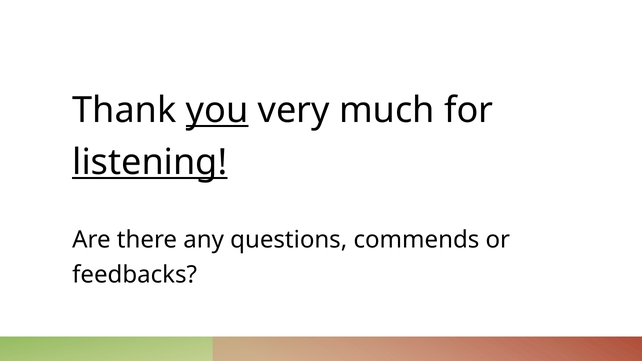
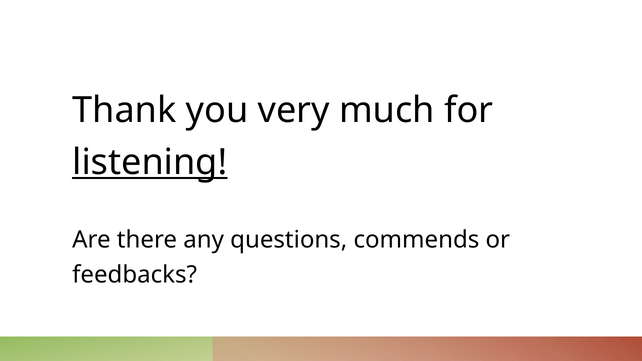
you underline: present -> none
